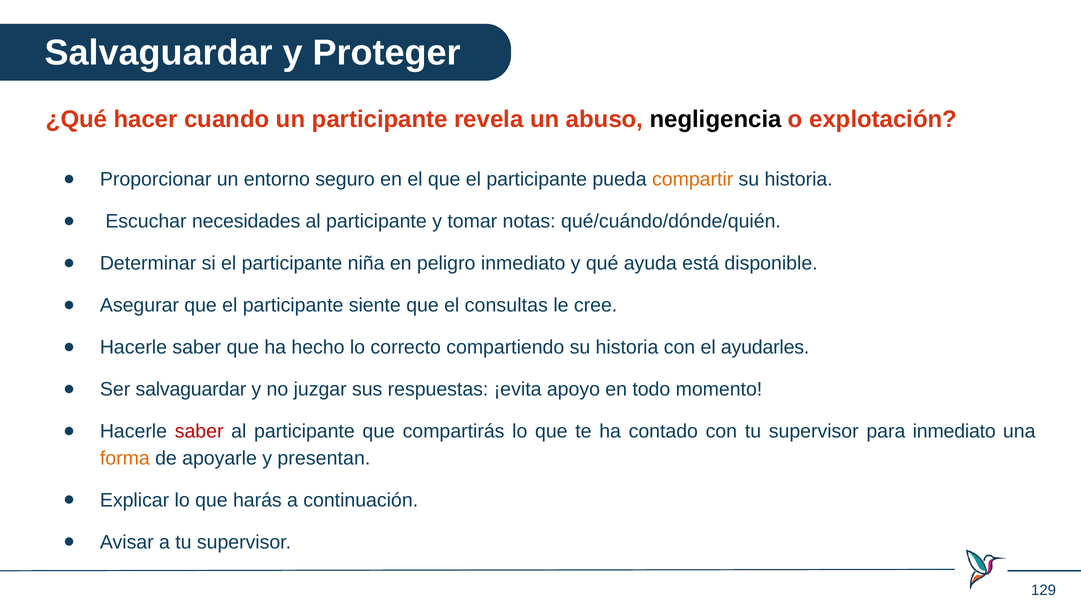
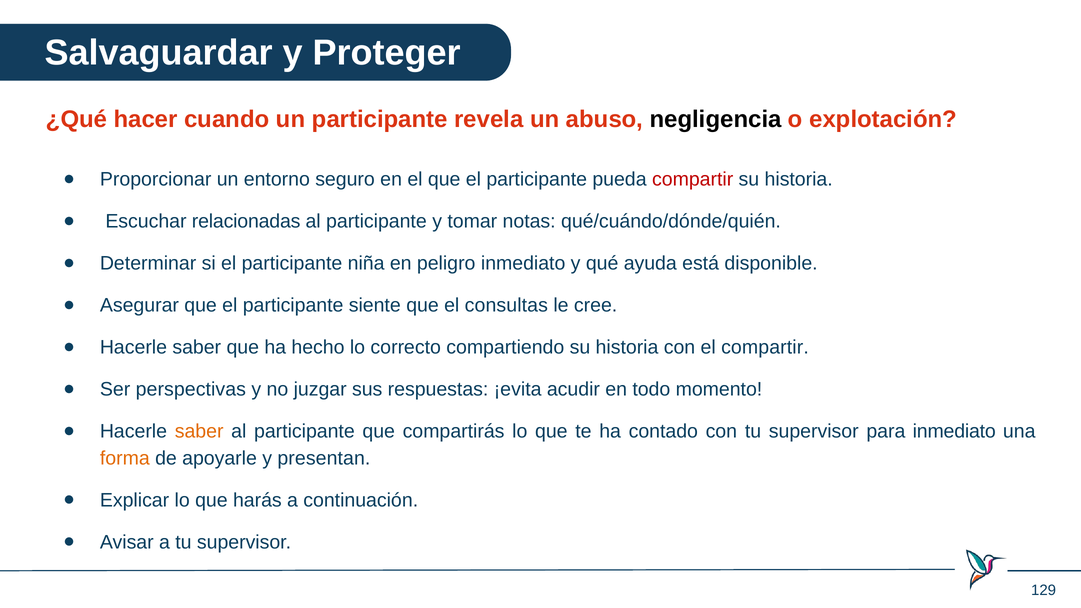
compartir at (693, 180) colour: orange -> red
necesidades: necesidades -> relacionadas
el ayudarles: ayudarles -> compartir
Ser salvaguardar: salvaguardar -> perspectivas
apoyo: apoyo -> acudir
saber at (199, 431) colour: red -> orange
